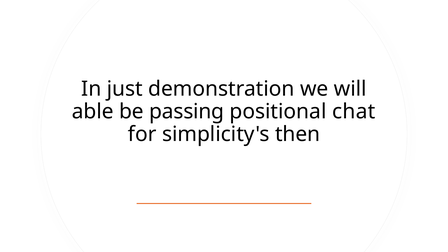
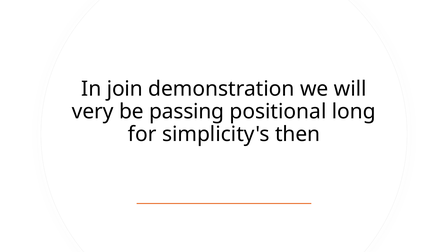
just: just -> join
able: able -> very
chat: chat -> long
